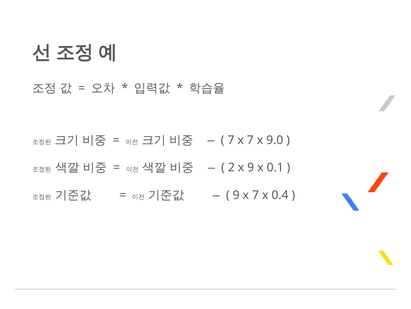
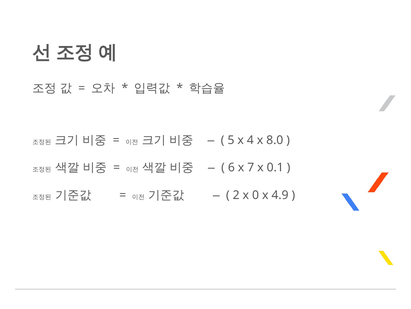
7 at (231, 140): 7 -> 5
7 at (250, 140): 7 -> 4
9.0: 9.0 -> 8.0
2: 2 -> 6
x 9: 9 -> 7
9 at (236, 195): 9 -> 2
7 at (256, 195): 7 -> 0
0.4: 0.4 -> 4.9
